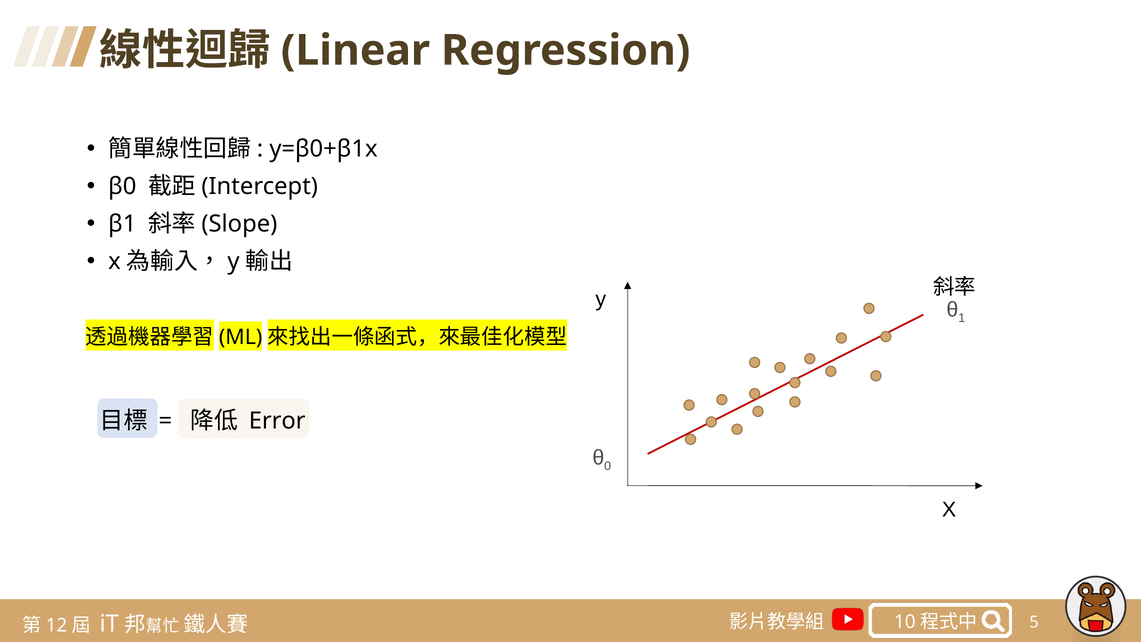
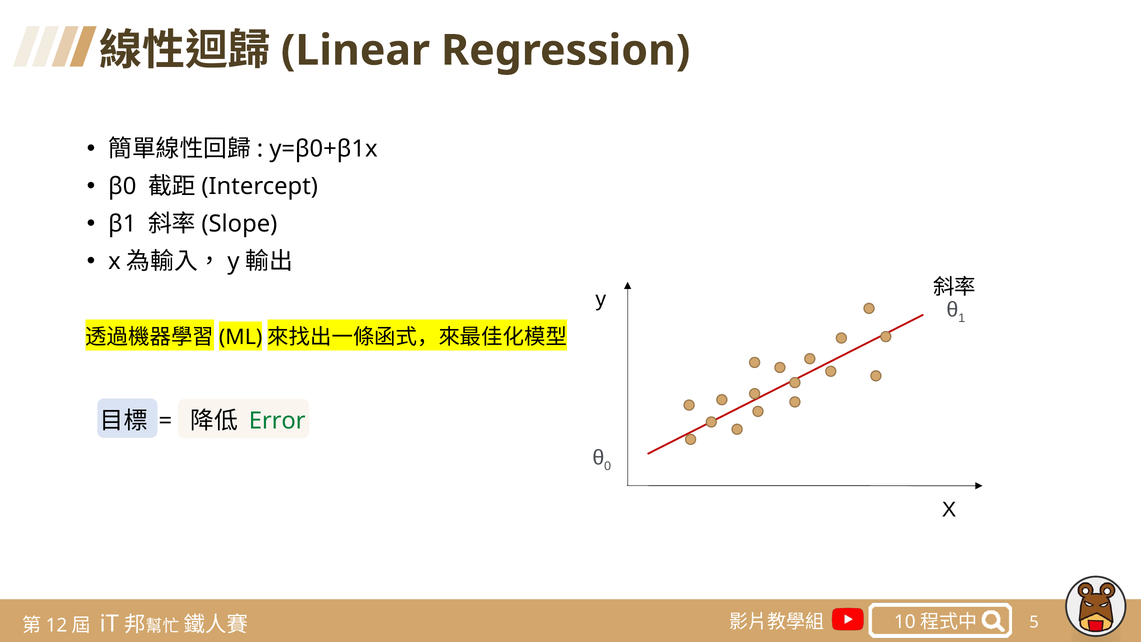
Error colour: black -> green
